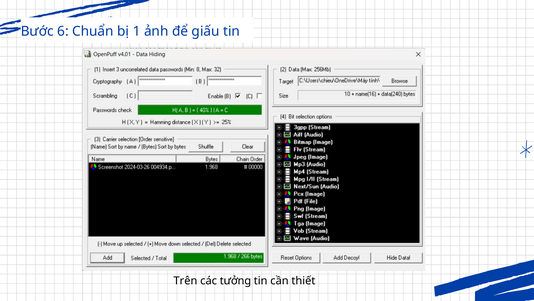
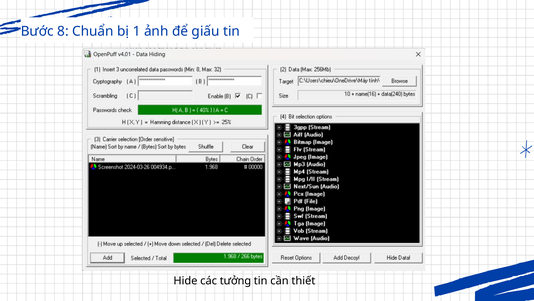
6: 6 -> 8
Trên: Trên -> Hide
